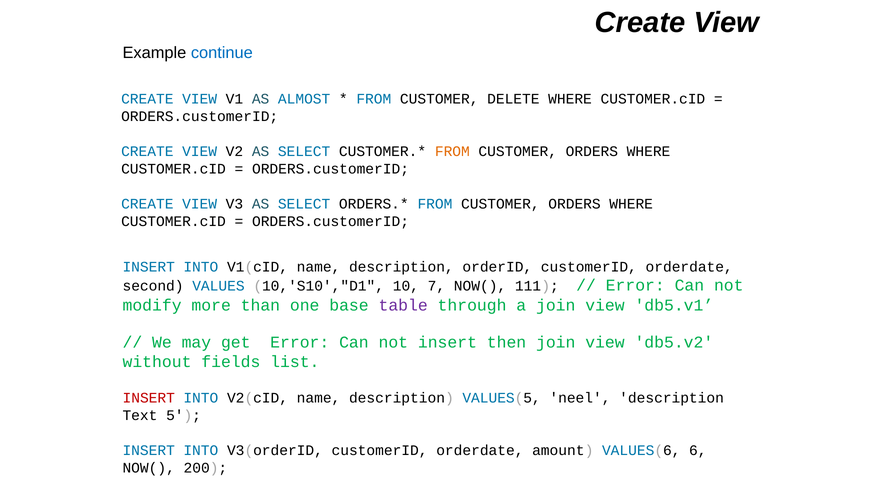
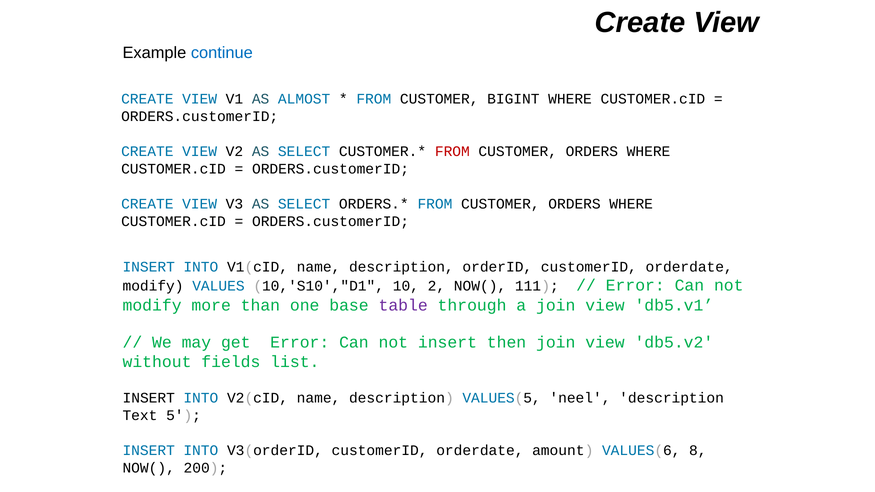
DELETE: DELETE -> BIGINT
FROM at (452, 151) colour: orange -> red
second at (153, 286): second -> modify
7: 7 -> 2
INSERT at (149, 398) colour: red -> black
6: 6 -> 8
